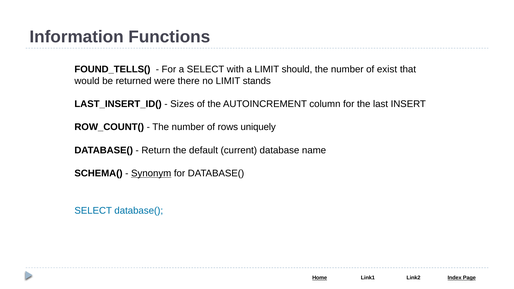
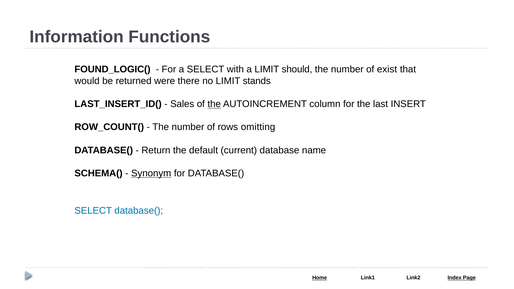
FOUND_TELLS(: FOUND_TELLS( -> FOUND_LOGIC(
Sizes: Sizes -> Sales
the at (214, 104) underline: none -> present
uniquely: uniquely -> omitting
